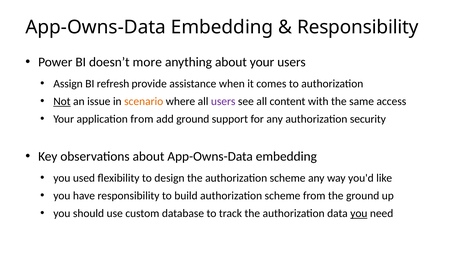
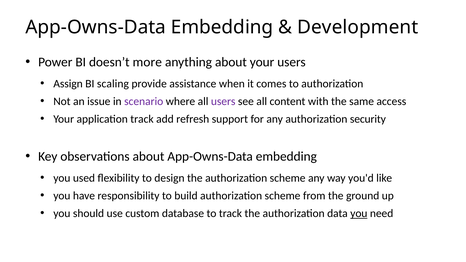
Responsibility at (358, 27): Responsibility -> Development
refresh: refresh -> scaling
Not underline: present -> none
scenario colour: orange -> purple
application from: from -> track
add ground: ground -> refresh
